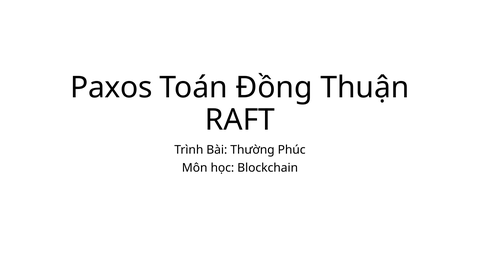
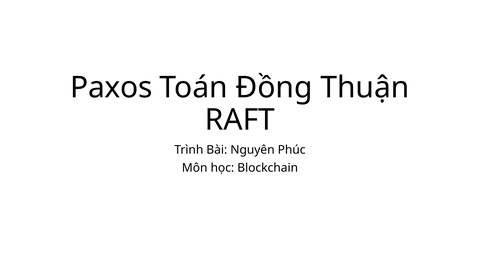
Thường: Thường -> Nguyên
